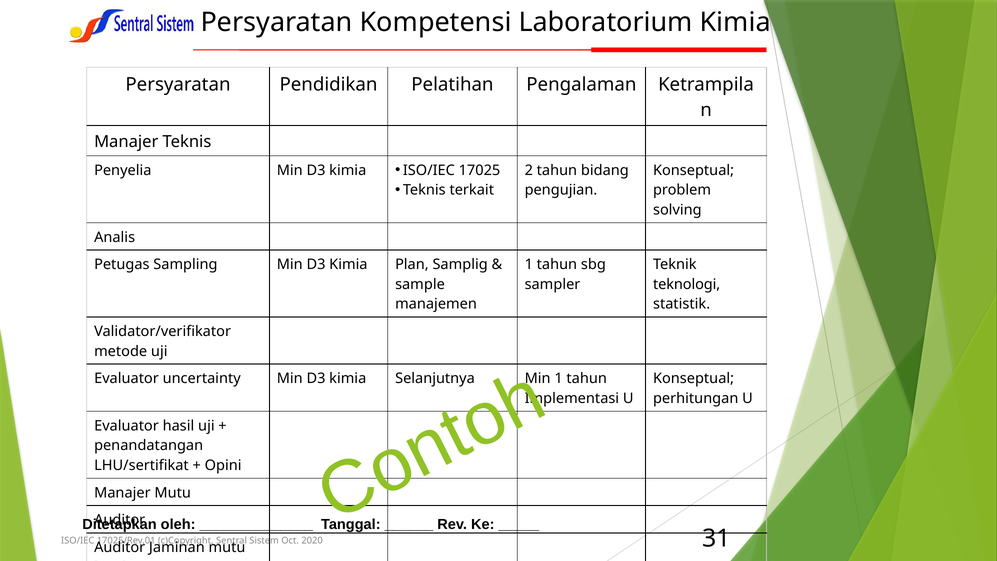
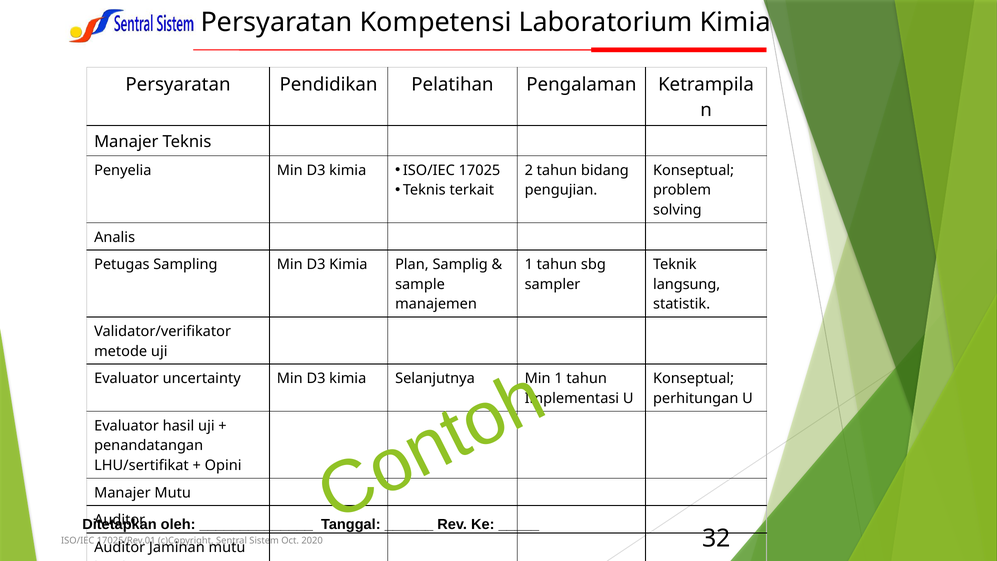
teknologi: teknologi -> langsung
31: 31 -> 32
